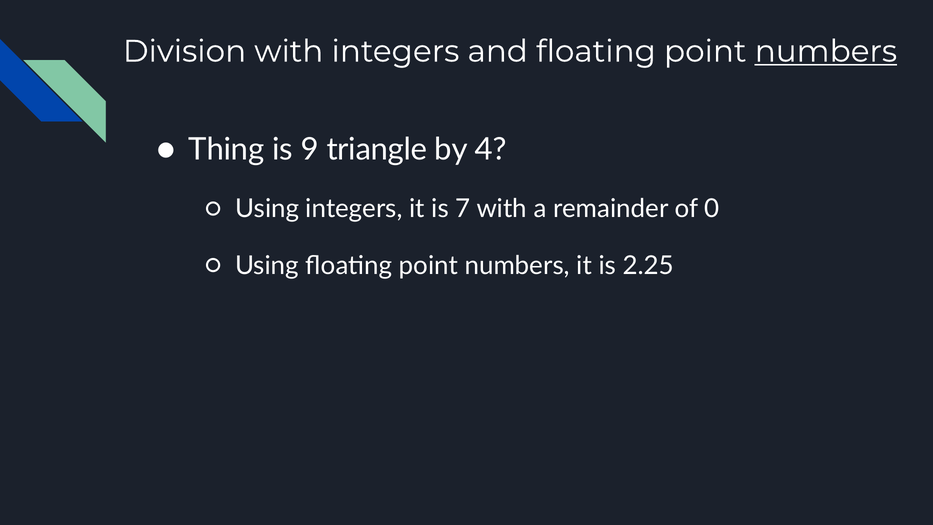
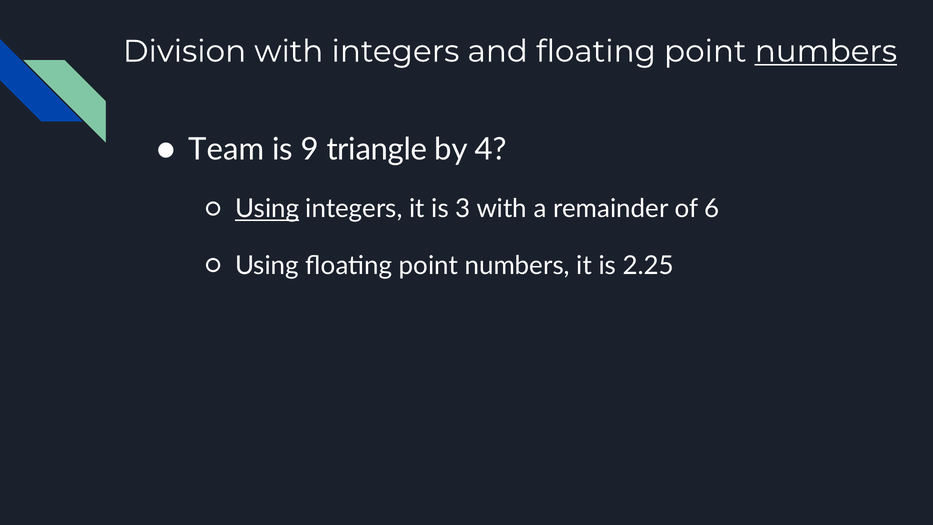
Thing: Thing -> Team
Using at (267, 209) underline: none -> present
7: 7 -> 3
0: 0 -> 6
